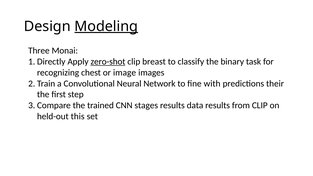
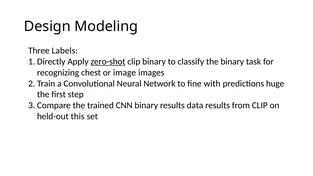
Modeling underline: present -> none
Monai: Monai -> Labels
clip breast: breast -> binary
their: their -> huge
CNN stages: stages -> binary
